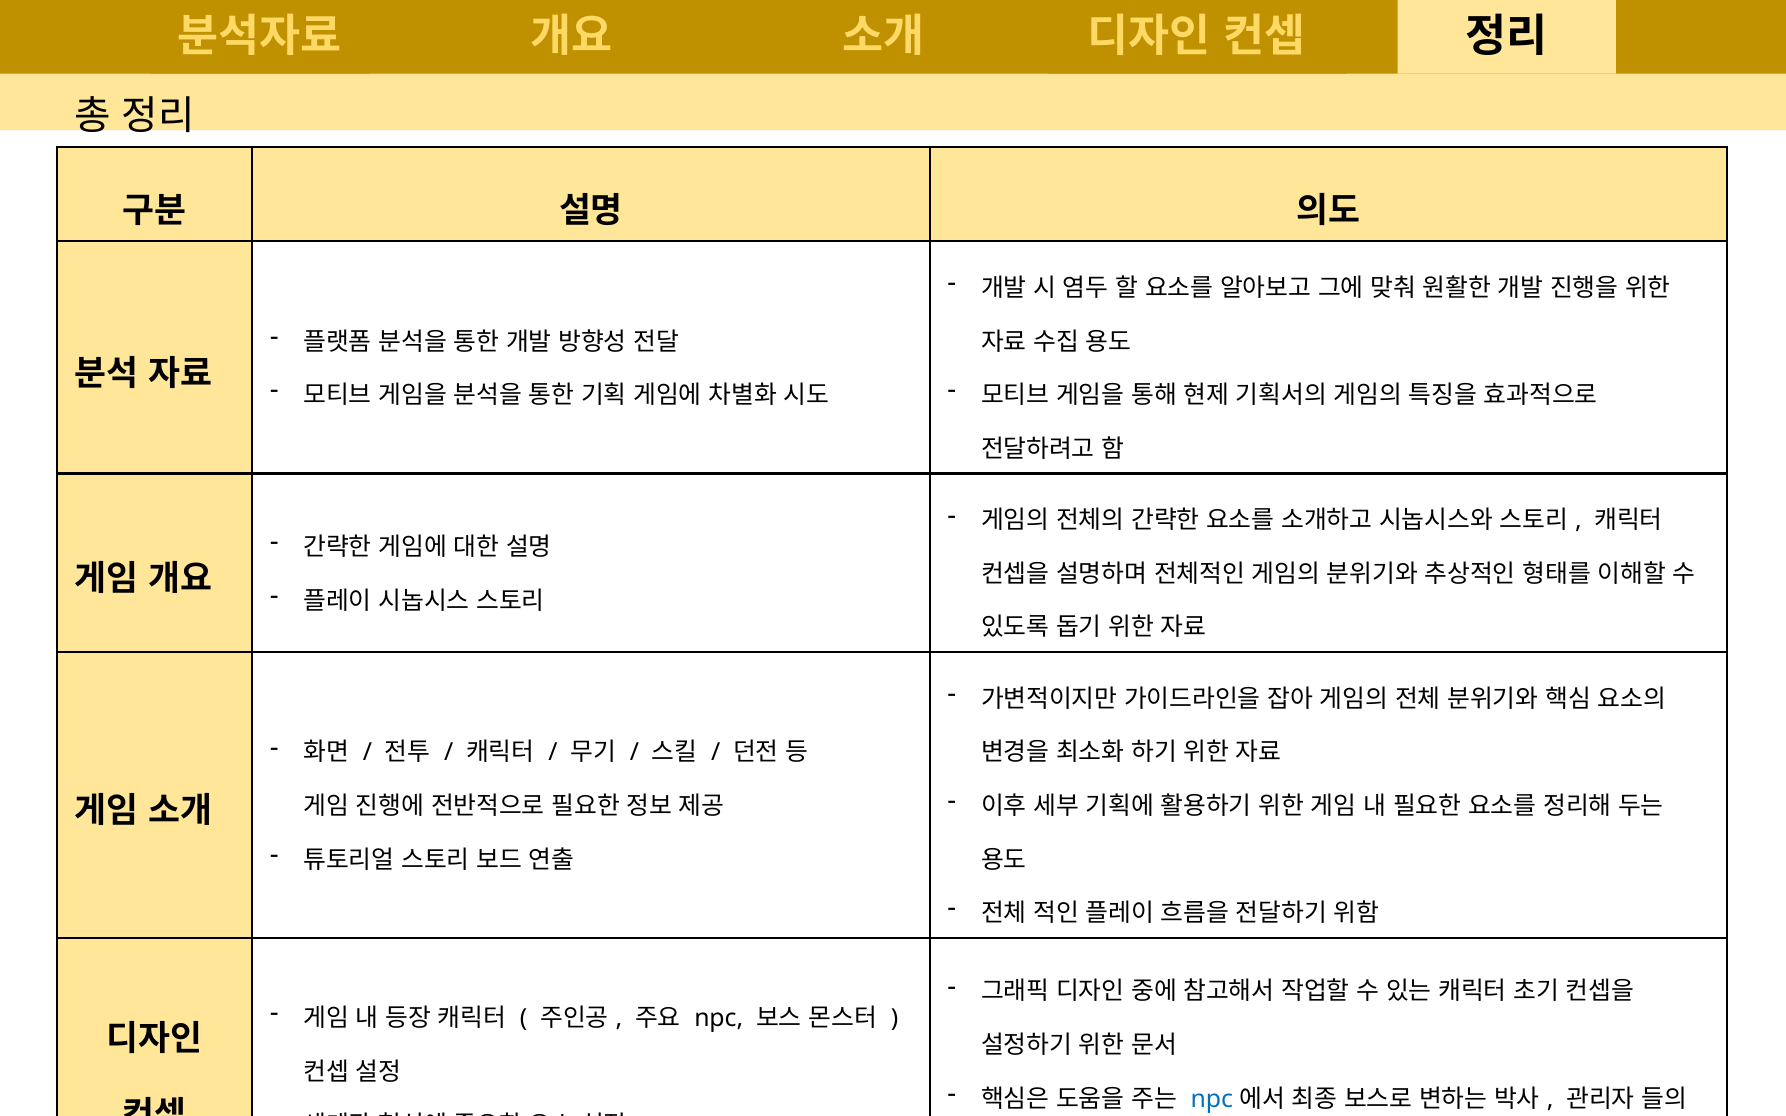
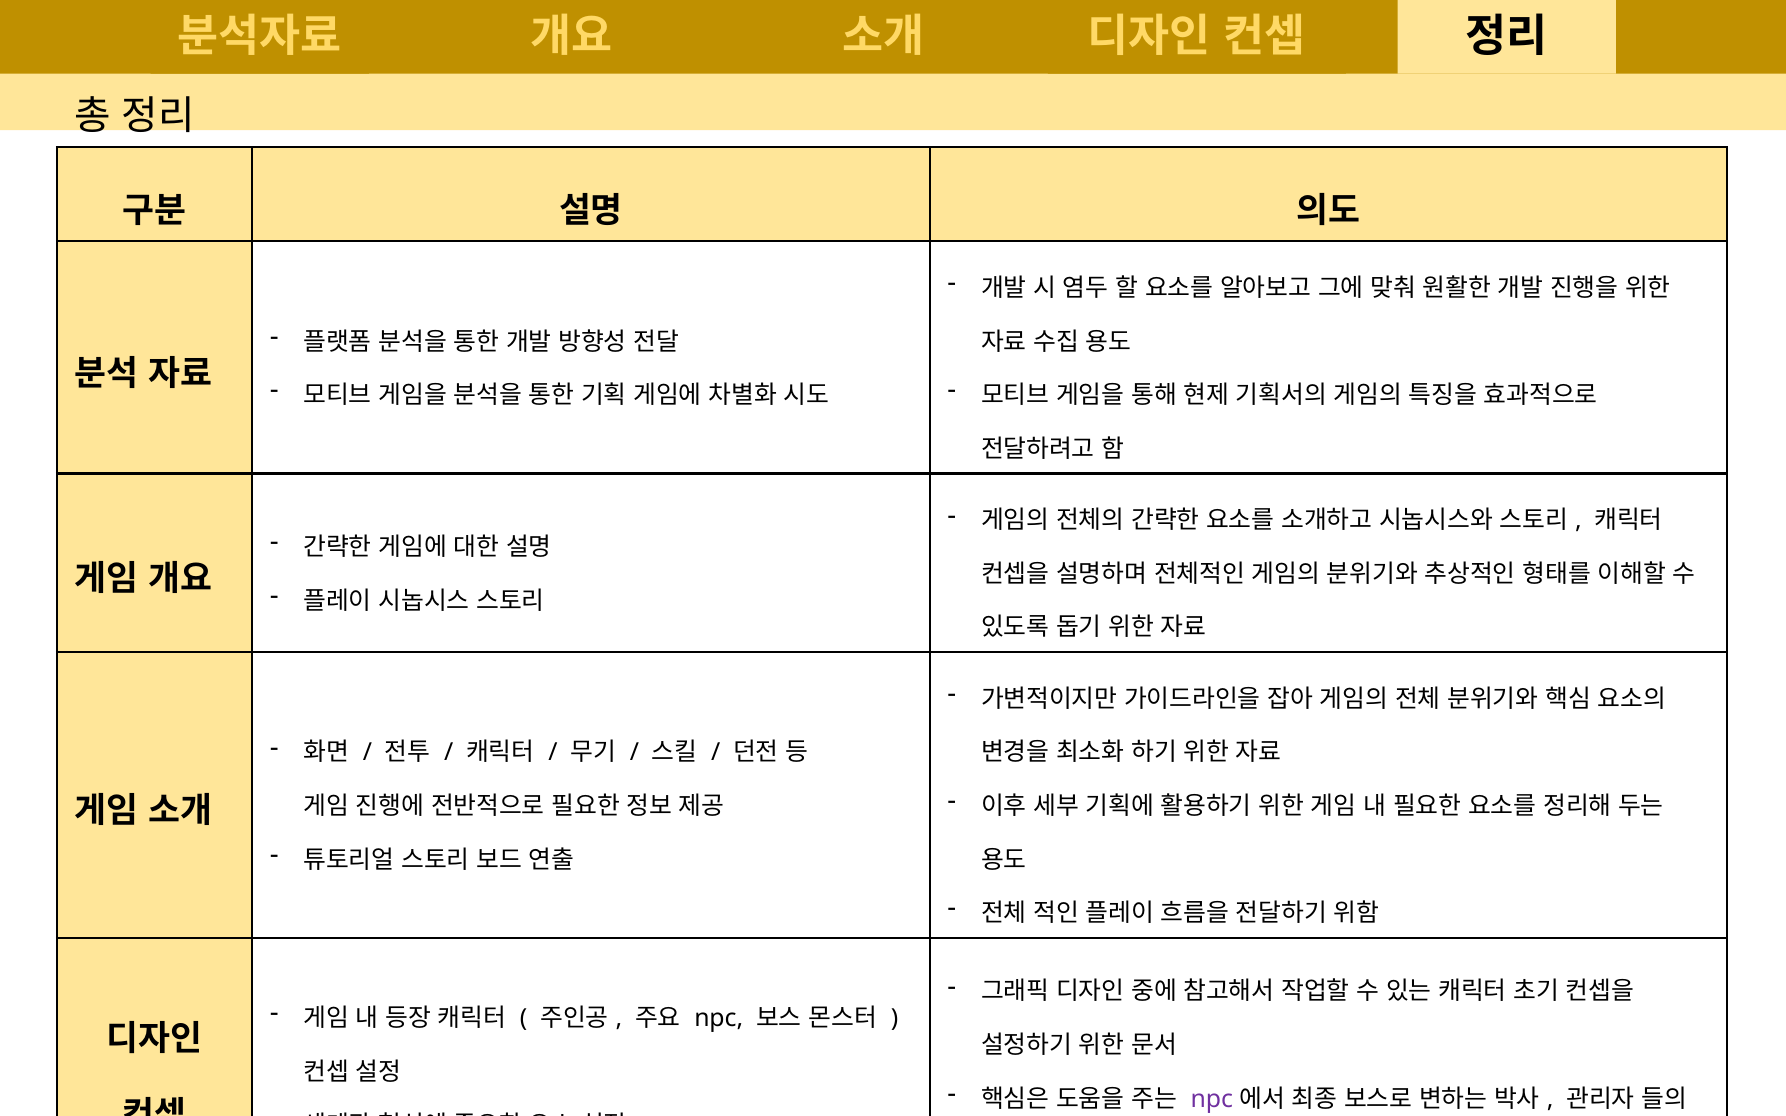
npc at (1212, 1099) colour: blue -> purple
